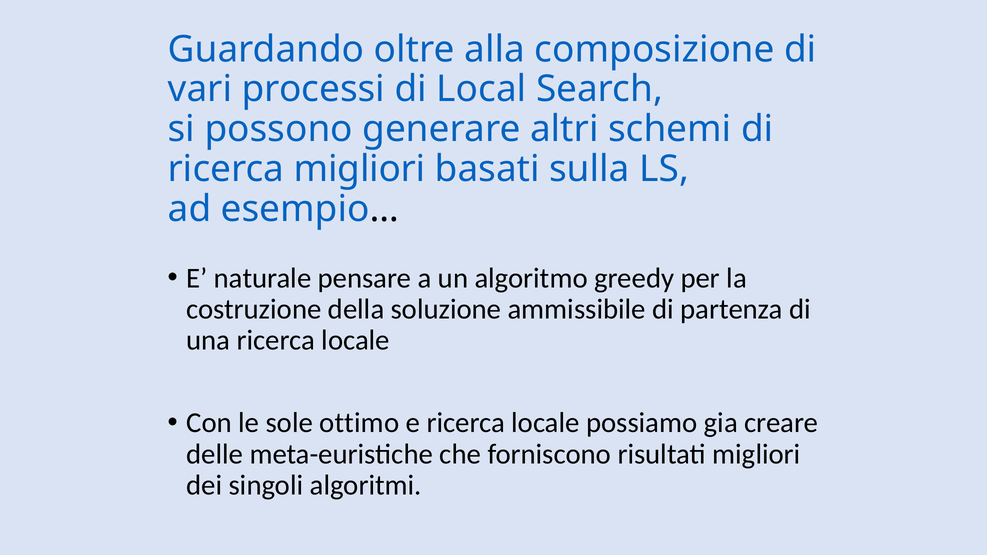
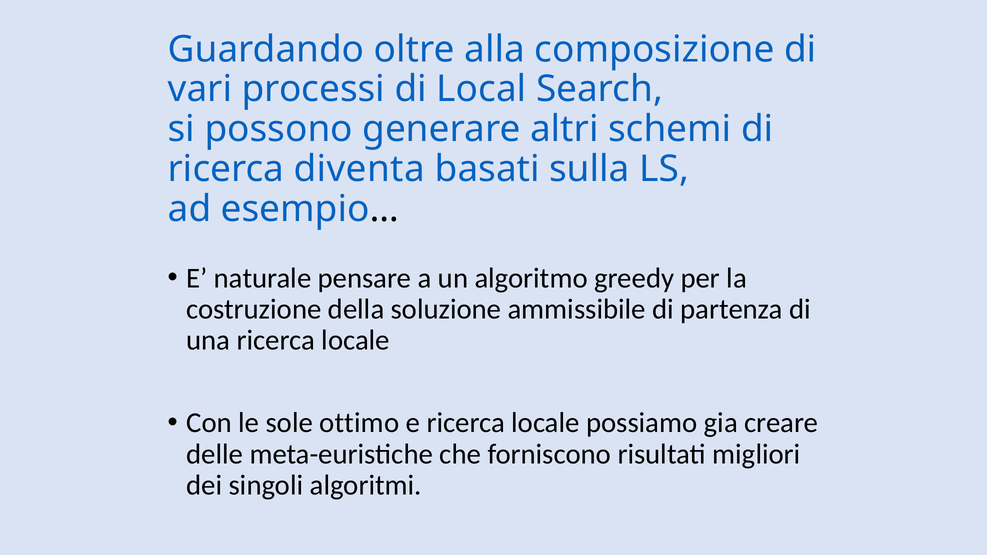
ricerca migliori: migliori -> diventa
